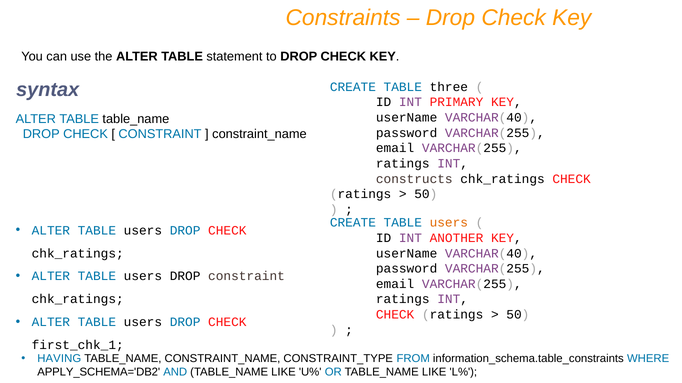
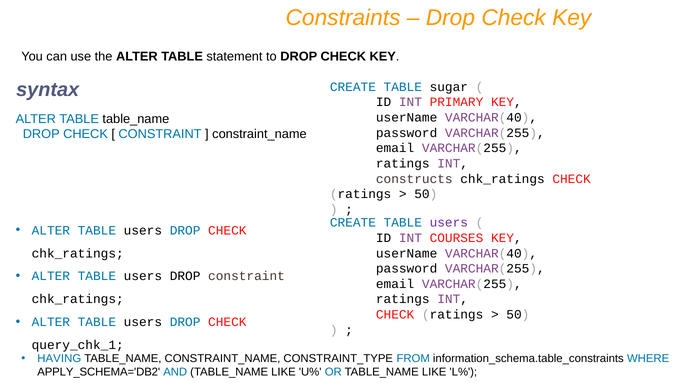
three: three -> sugar
users at (449, 223) colour: orange -> purple
ANOTHER: ANOTHER -> COURSES
first_chk_1: first_chk_1 -> query_chk_1
